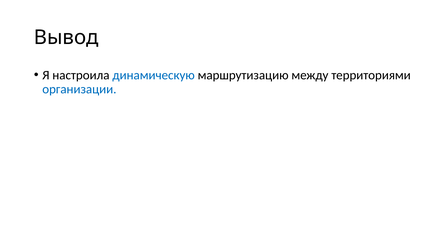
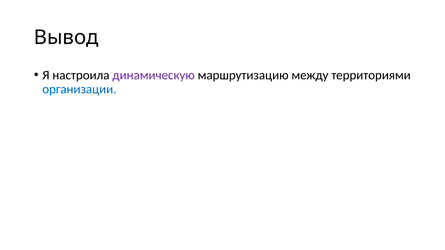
динамическую colour: blue -> purple
